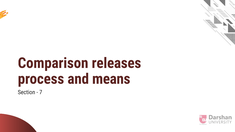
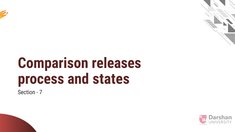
means: means -> states
